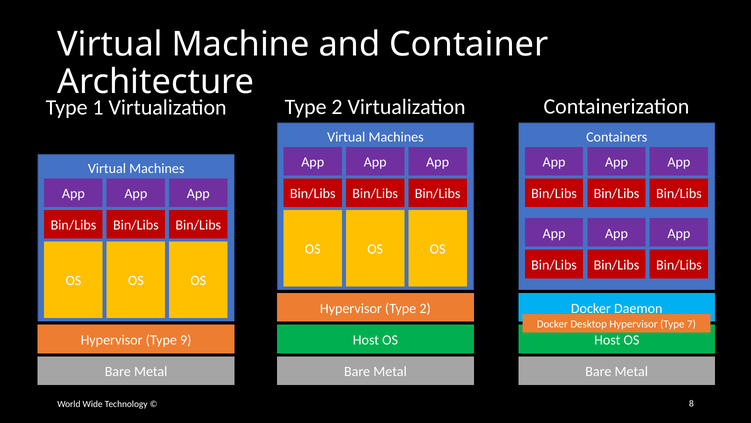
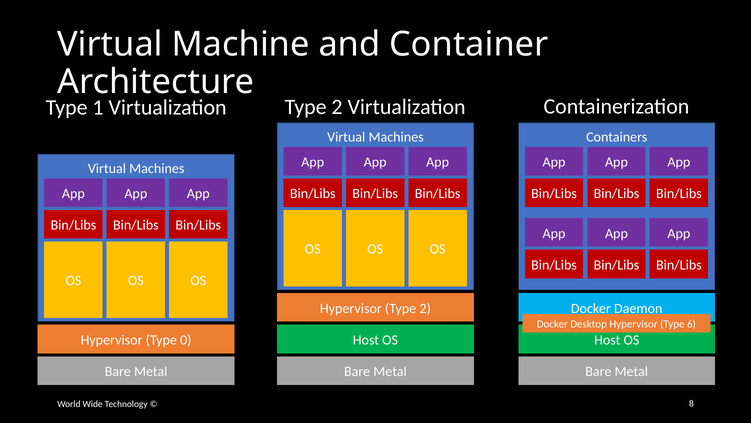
7: 7 -> 6
9: 9 -> 0
